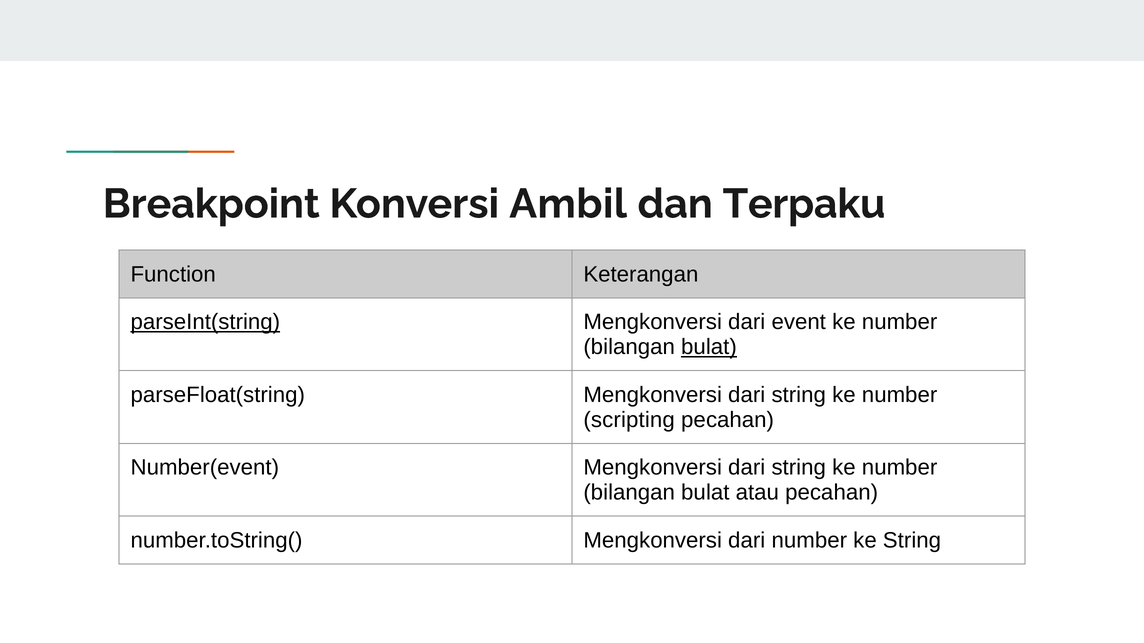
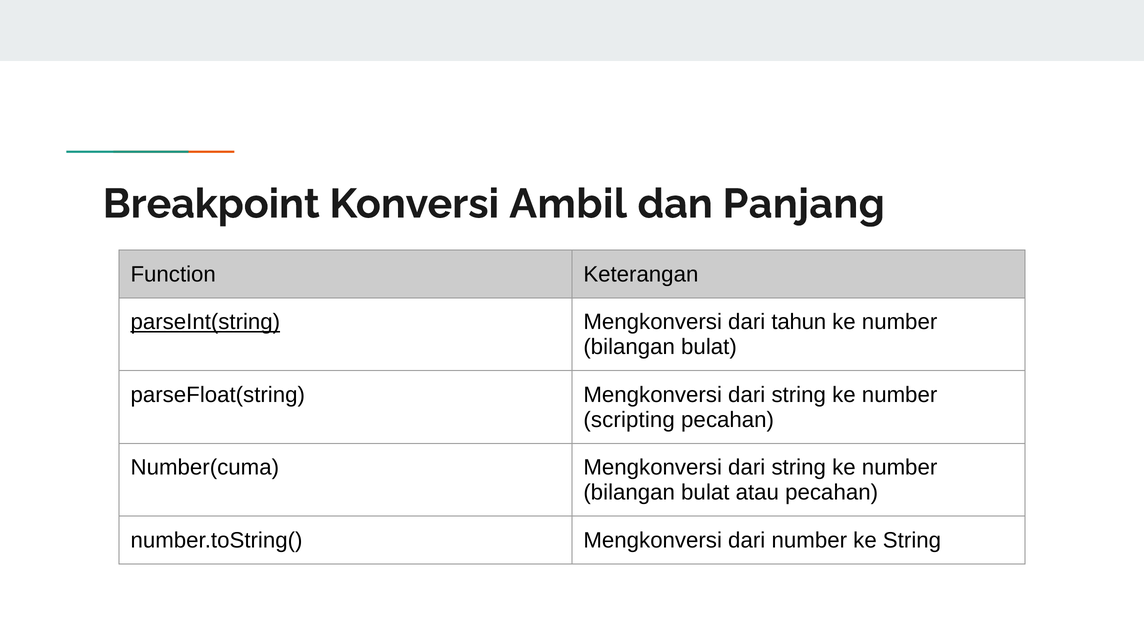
Terpaku: Terpaku -> Panjang
event: event -> tahun
bulat at (709, 347) underline: present -> none
Number(event: Number(event -> Number(cuma
